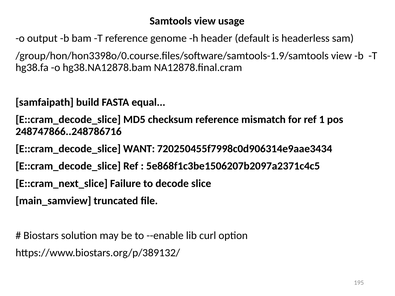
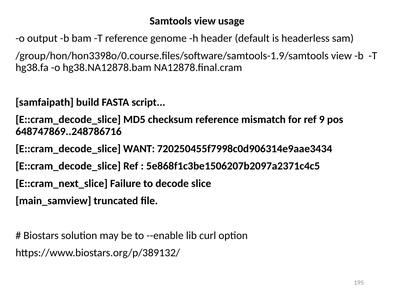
equal: equal -> script
1: 1 -> 9
248747866..248786716: 248747866..248786716 -> 648747869..248786716
